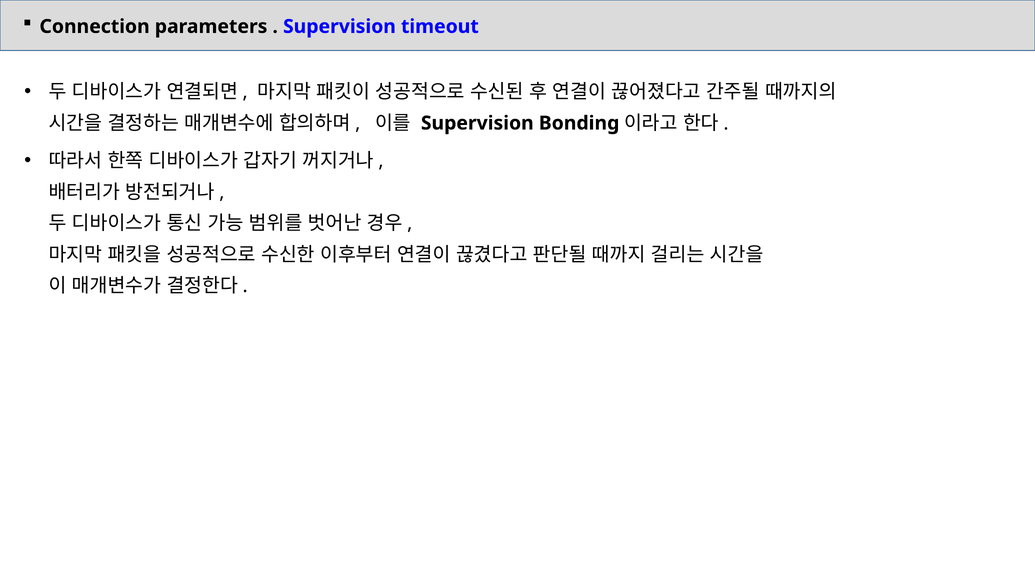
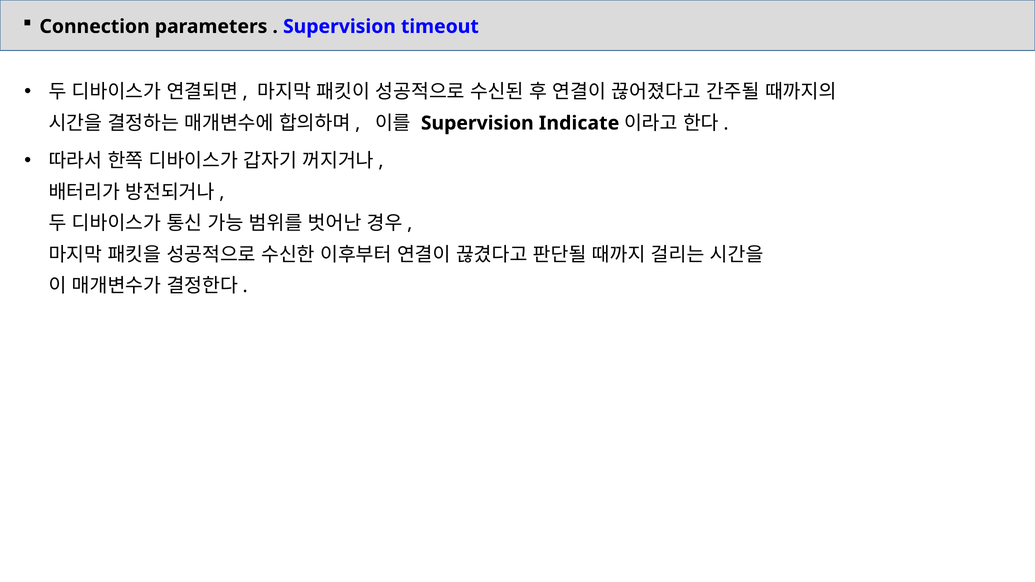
Bonding: Bonding -> Indicate
